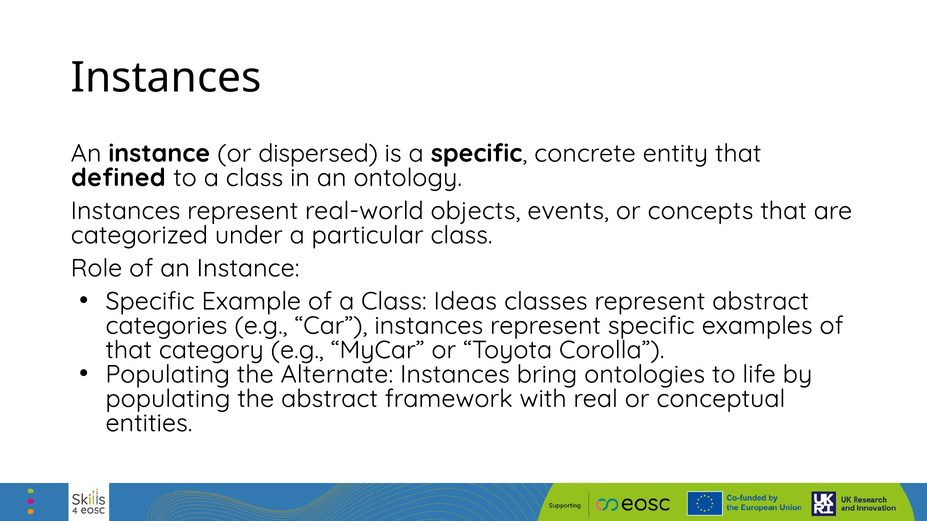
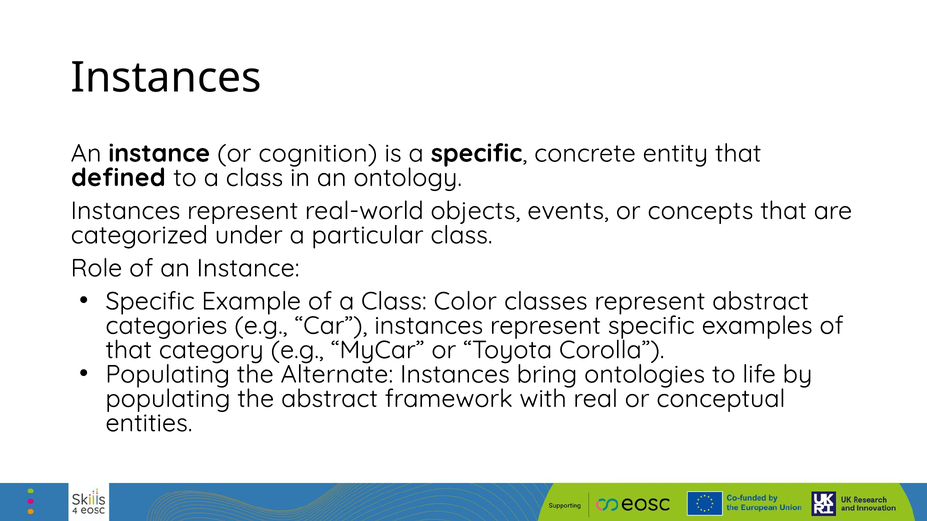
dispersed: dispersed -> cognition
Ideas: Ideas -> Color
